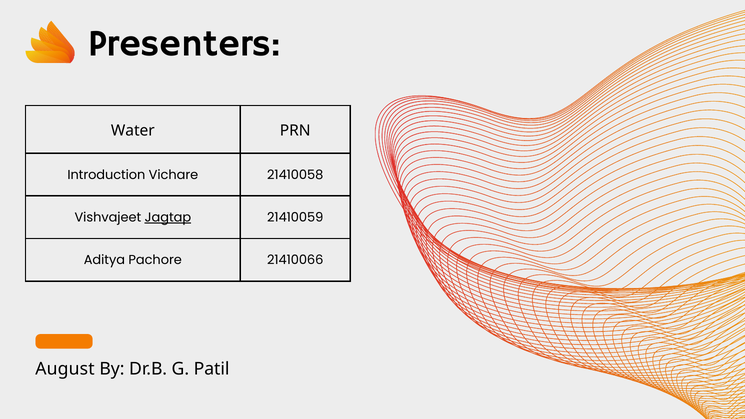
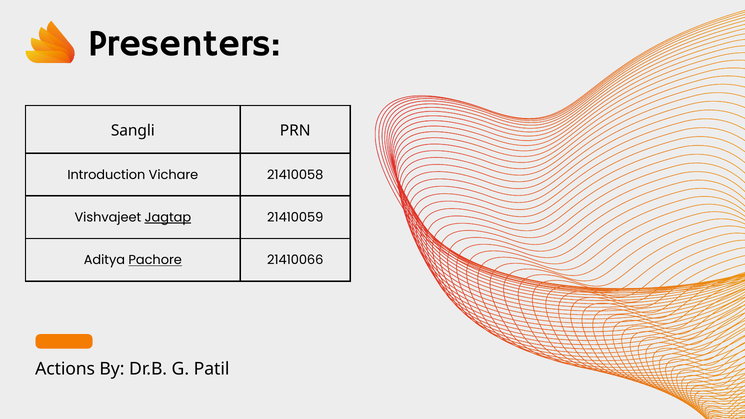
Water: Water -> Sangli
Pachore underline: none -> present
August: August -> Actions
